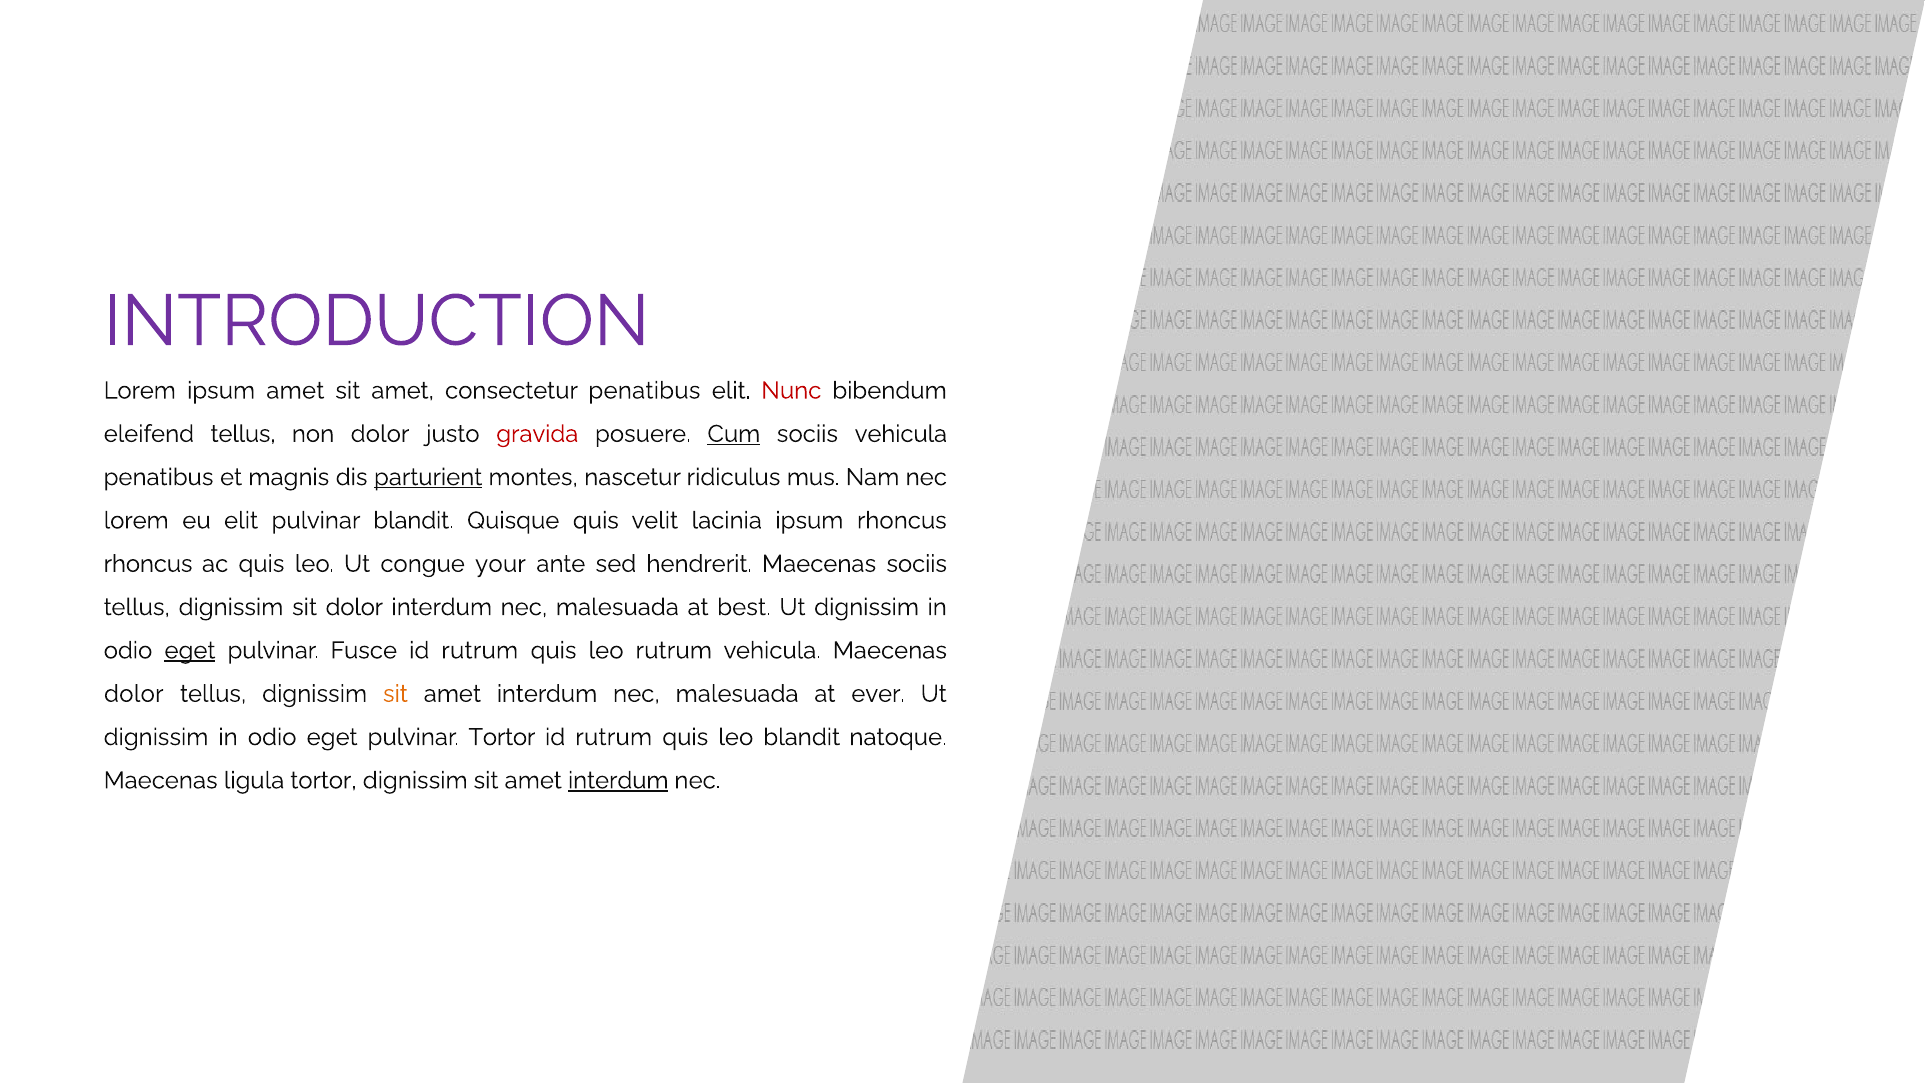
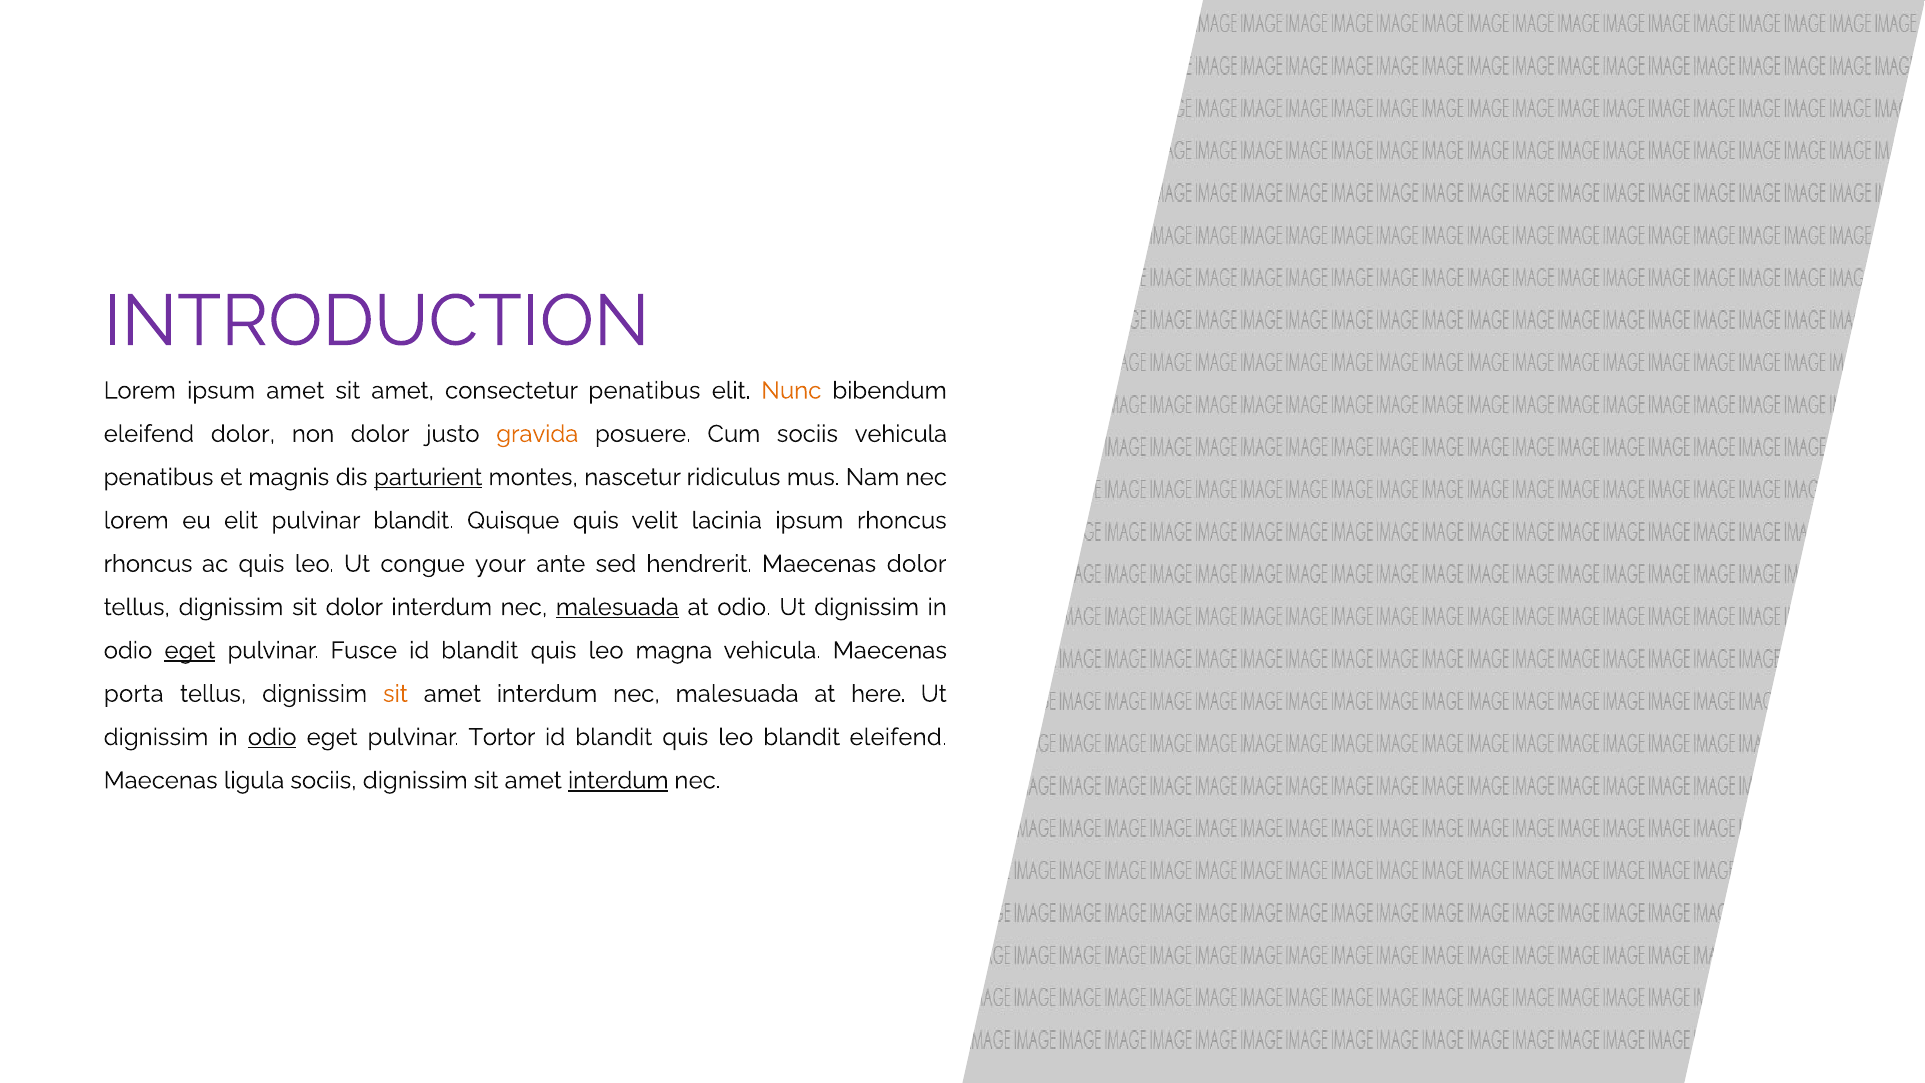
Nunc colour: red -> orange
eleifend tellus: tellus -> dolor
gravida colour: red -> orange
Cum underline: present -> none
Maecenas sociis: sociis -> dolor
malesuada at (617, 607) underline: none -> present
at best: best -> odio
Fusce id rutrum: rutrum -> blandit
leo rutrum: rutrum -> magna
dolor at (134, 694): dolor -> porta
ever: ever -> here
odio at (272, 737) underline: none -> present
rutrum at (614, 737): rutrum -> blandit
blandit natoque: natoque -> eleifend
ligula tortor: tortor -> sociis
